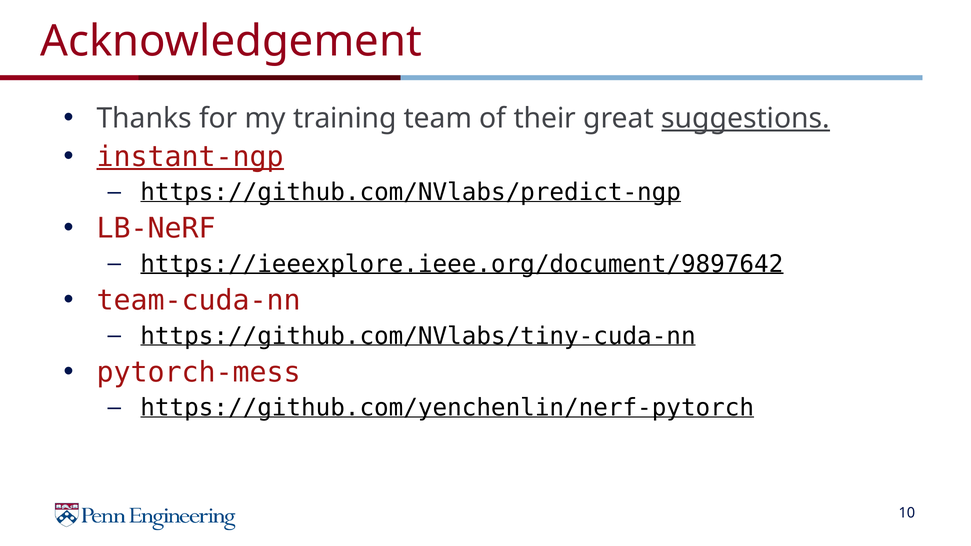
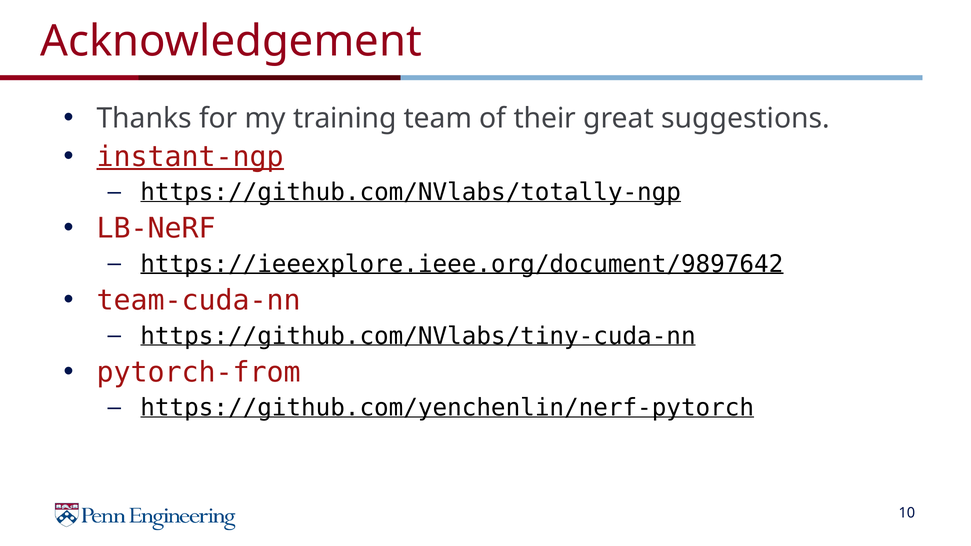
suggestions underline: present -> none
https://github.com/NVlabs/predict-ngp: https://github.com/NVlabs/predict-ngp -> https://github.com/NVlabs/totally-ngp
pytorch-mess: pytorch-mess -> pytorch-from
